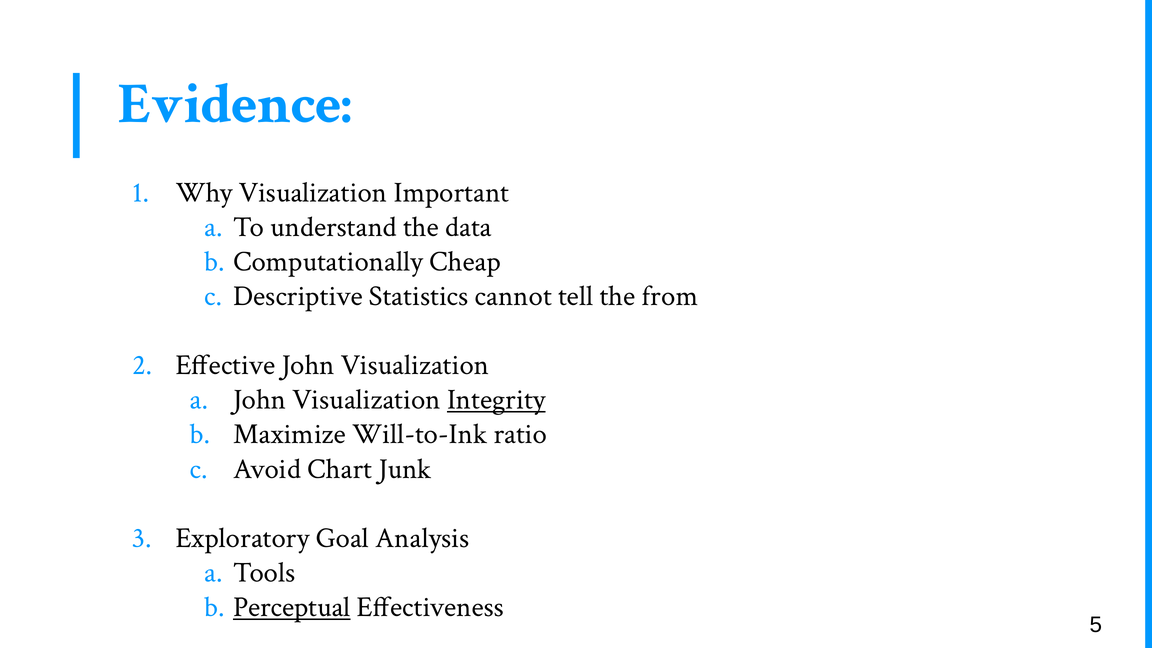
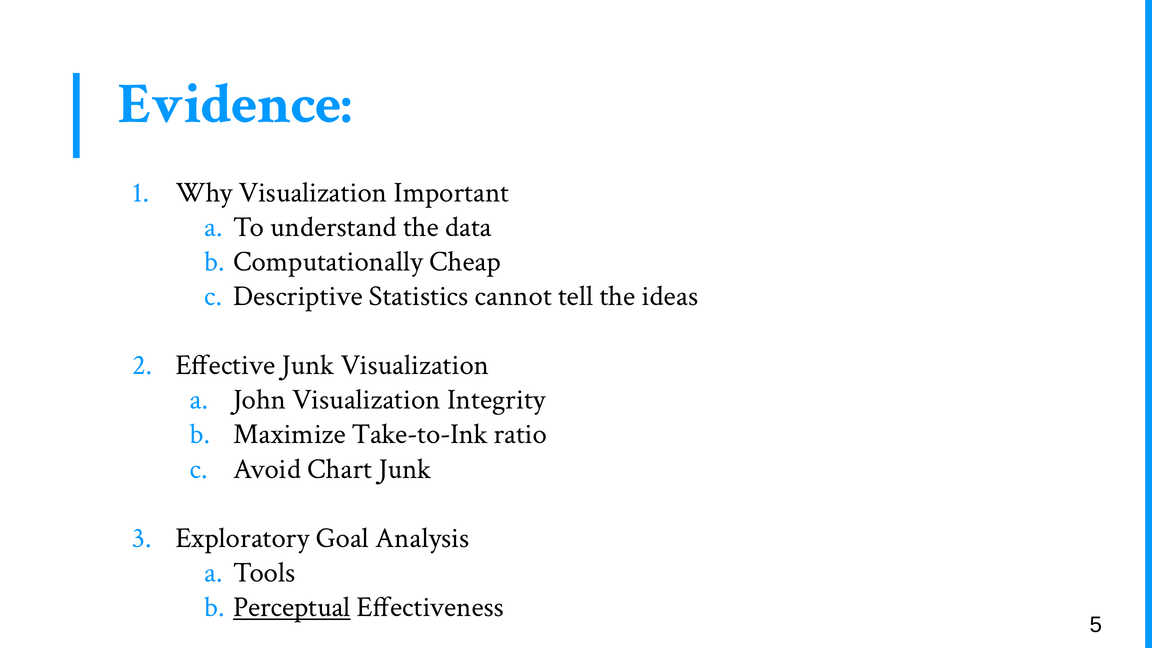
from: from -> ideas
Effective John: John -> Junk
Integrity underline: present -> none
Will-to-Ink: Will-to-Ink -> Take-to-Ink
